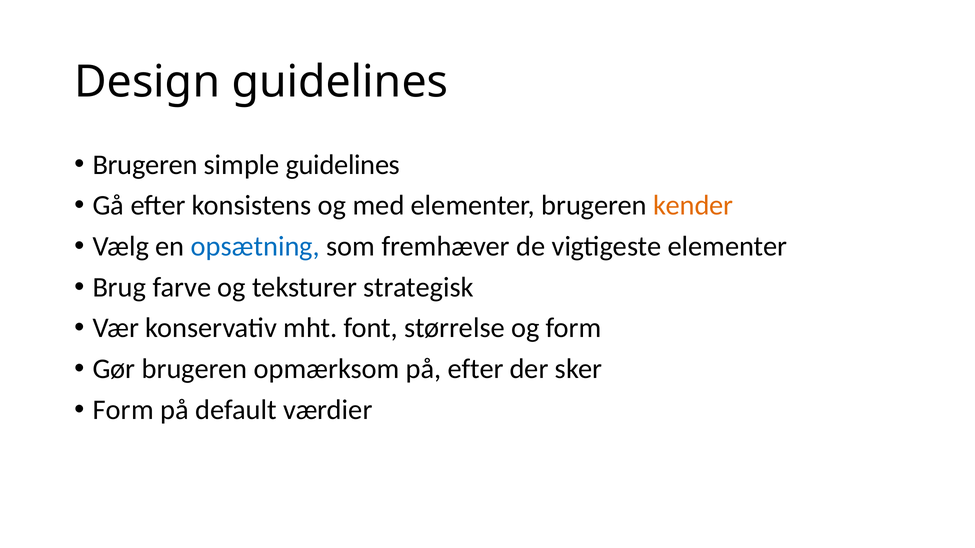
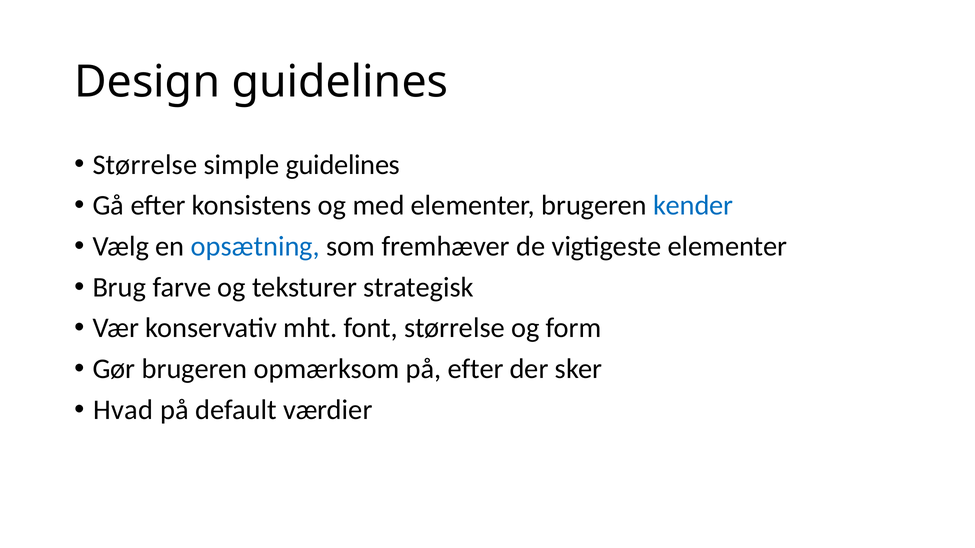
Brugeren at (145, 165): Brugeren -> Størrelse
kender colour: orange -> blue
Form at (123, 410): Form -> Hvad
